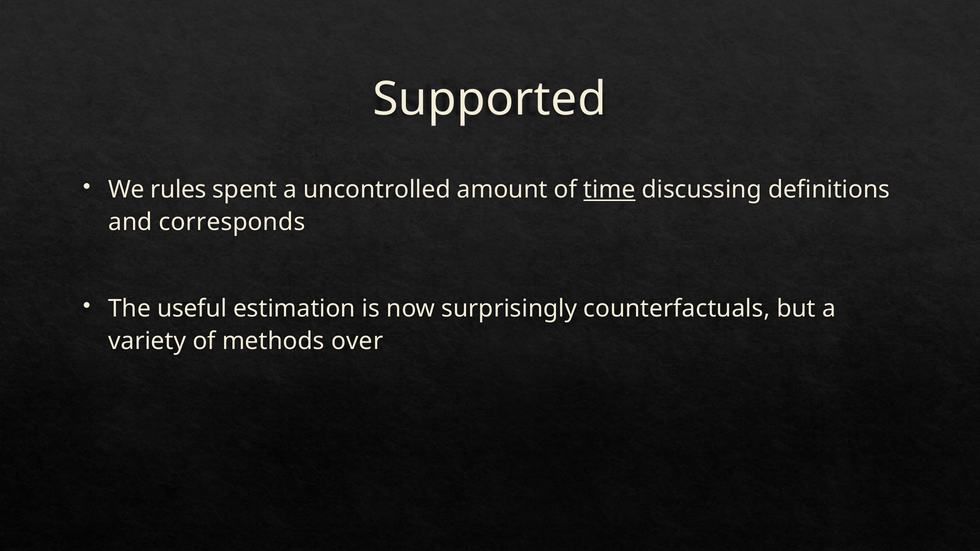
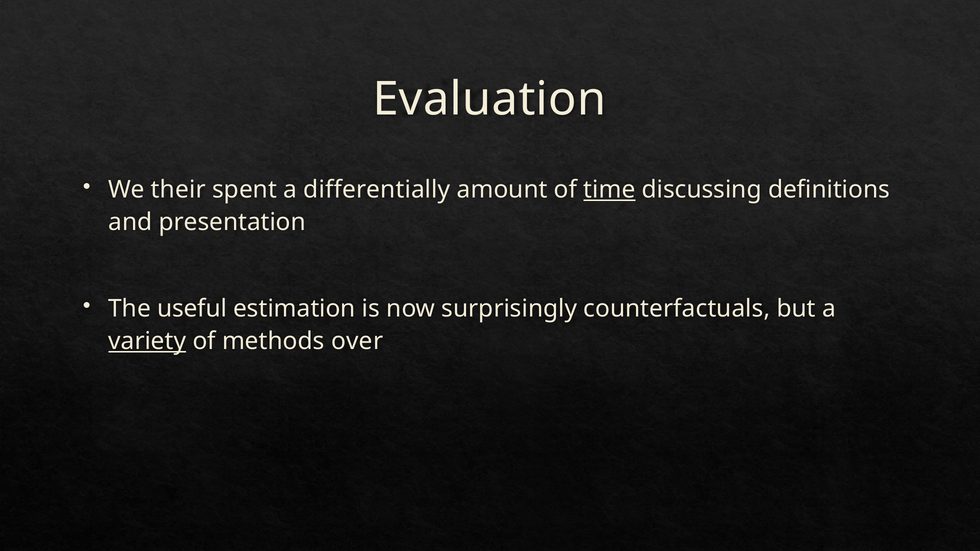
Supported: Supported -> Evaluation
rules: rules -> their
uncontrolled: uncontrolled -> differentially
corresponds: corresponds -> presentation
variety underline: none -> present
